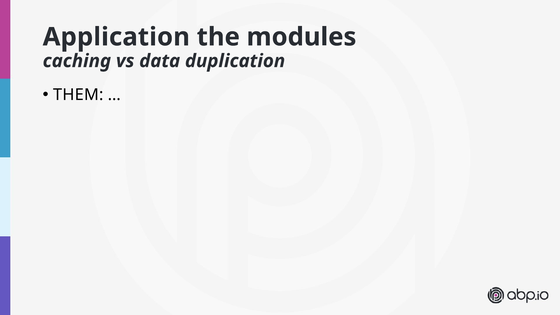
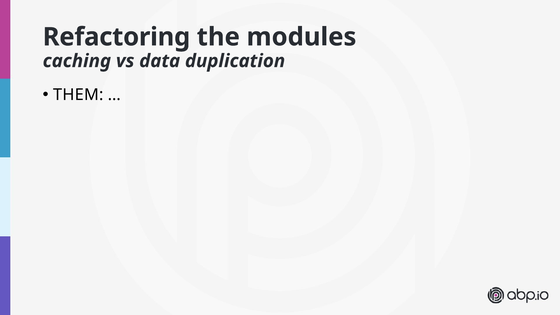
Application: Application -> Refactoring
